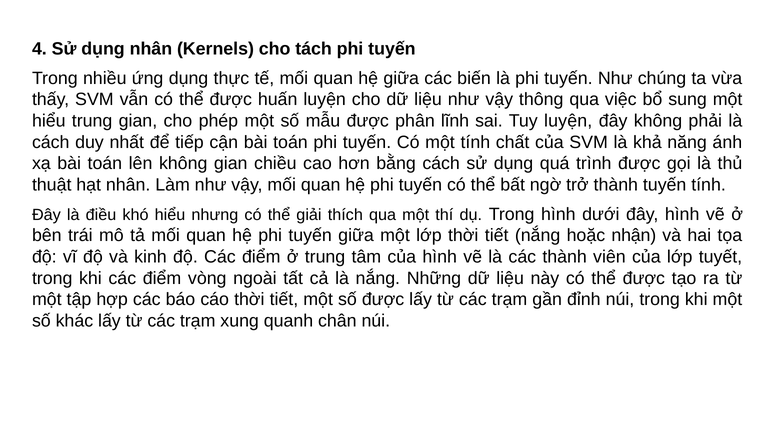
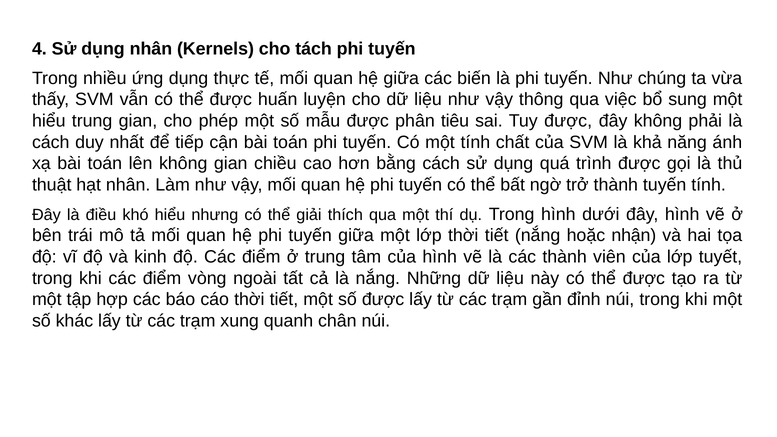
lĩnh: lĩnh -> tiêu
Tuy luyện: luyện -> được
